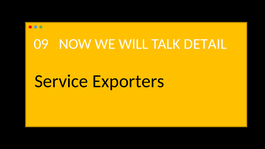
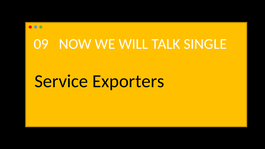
DETAIL: DETAIL -> SINGLE
